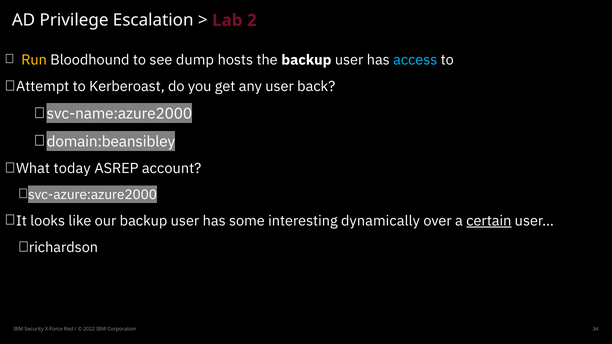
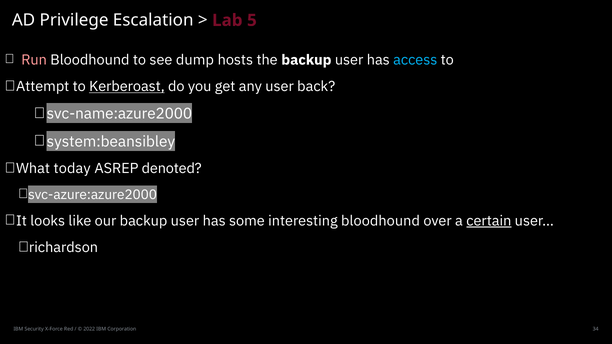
2: 2 -> 5
Run colour: yellow -> pink
Kerberoast underline: none -> present
domain:beansibley: domain:beansibley -> system:beansibley
account: account -> denoted
interesting dynamically: dynamically -> bloodhound
